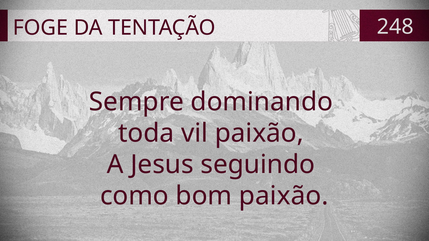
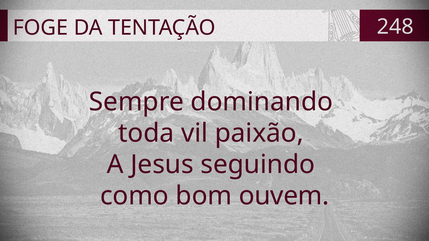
bom paixão: paixão -> ouvem
